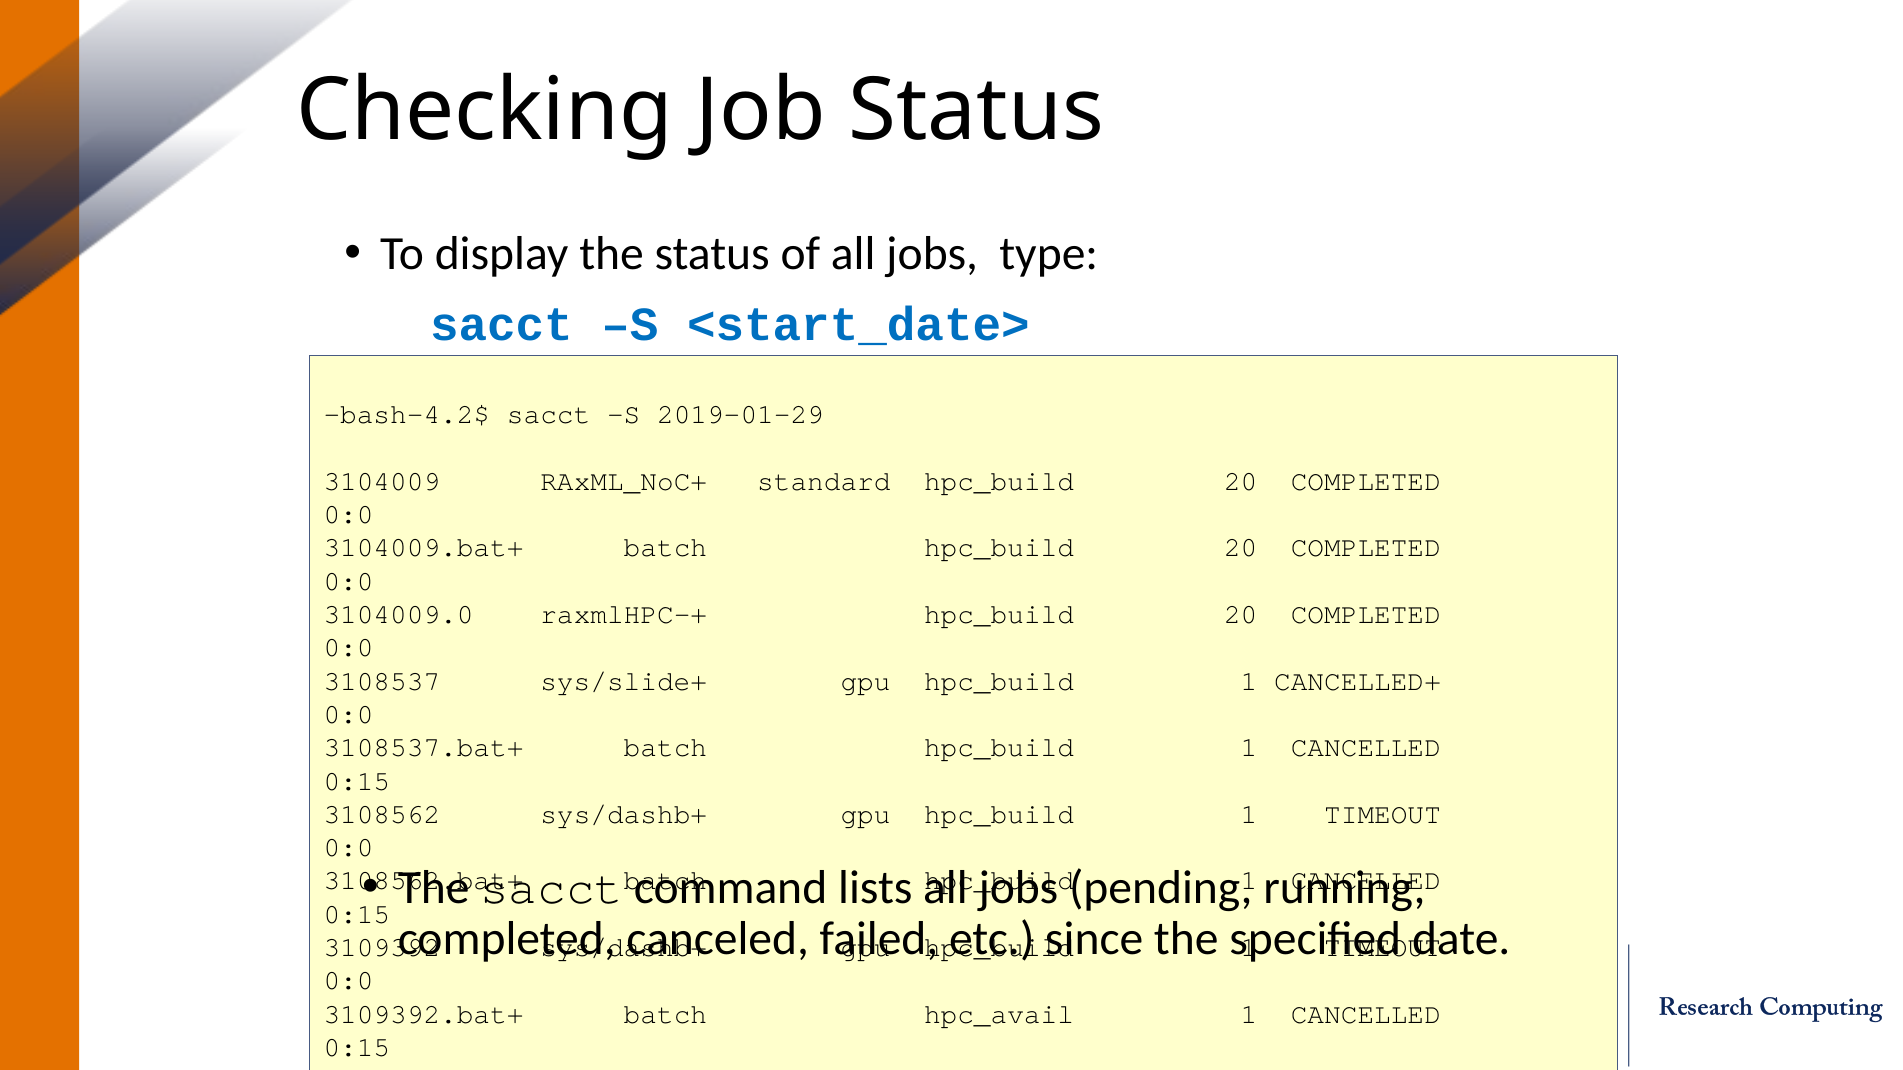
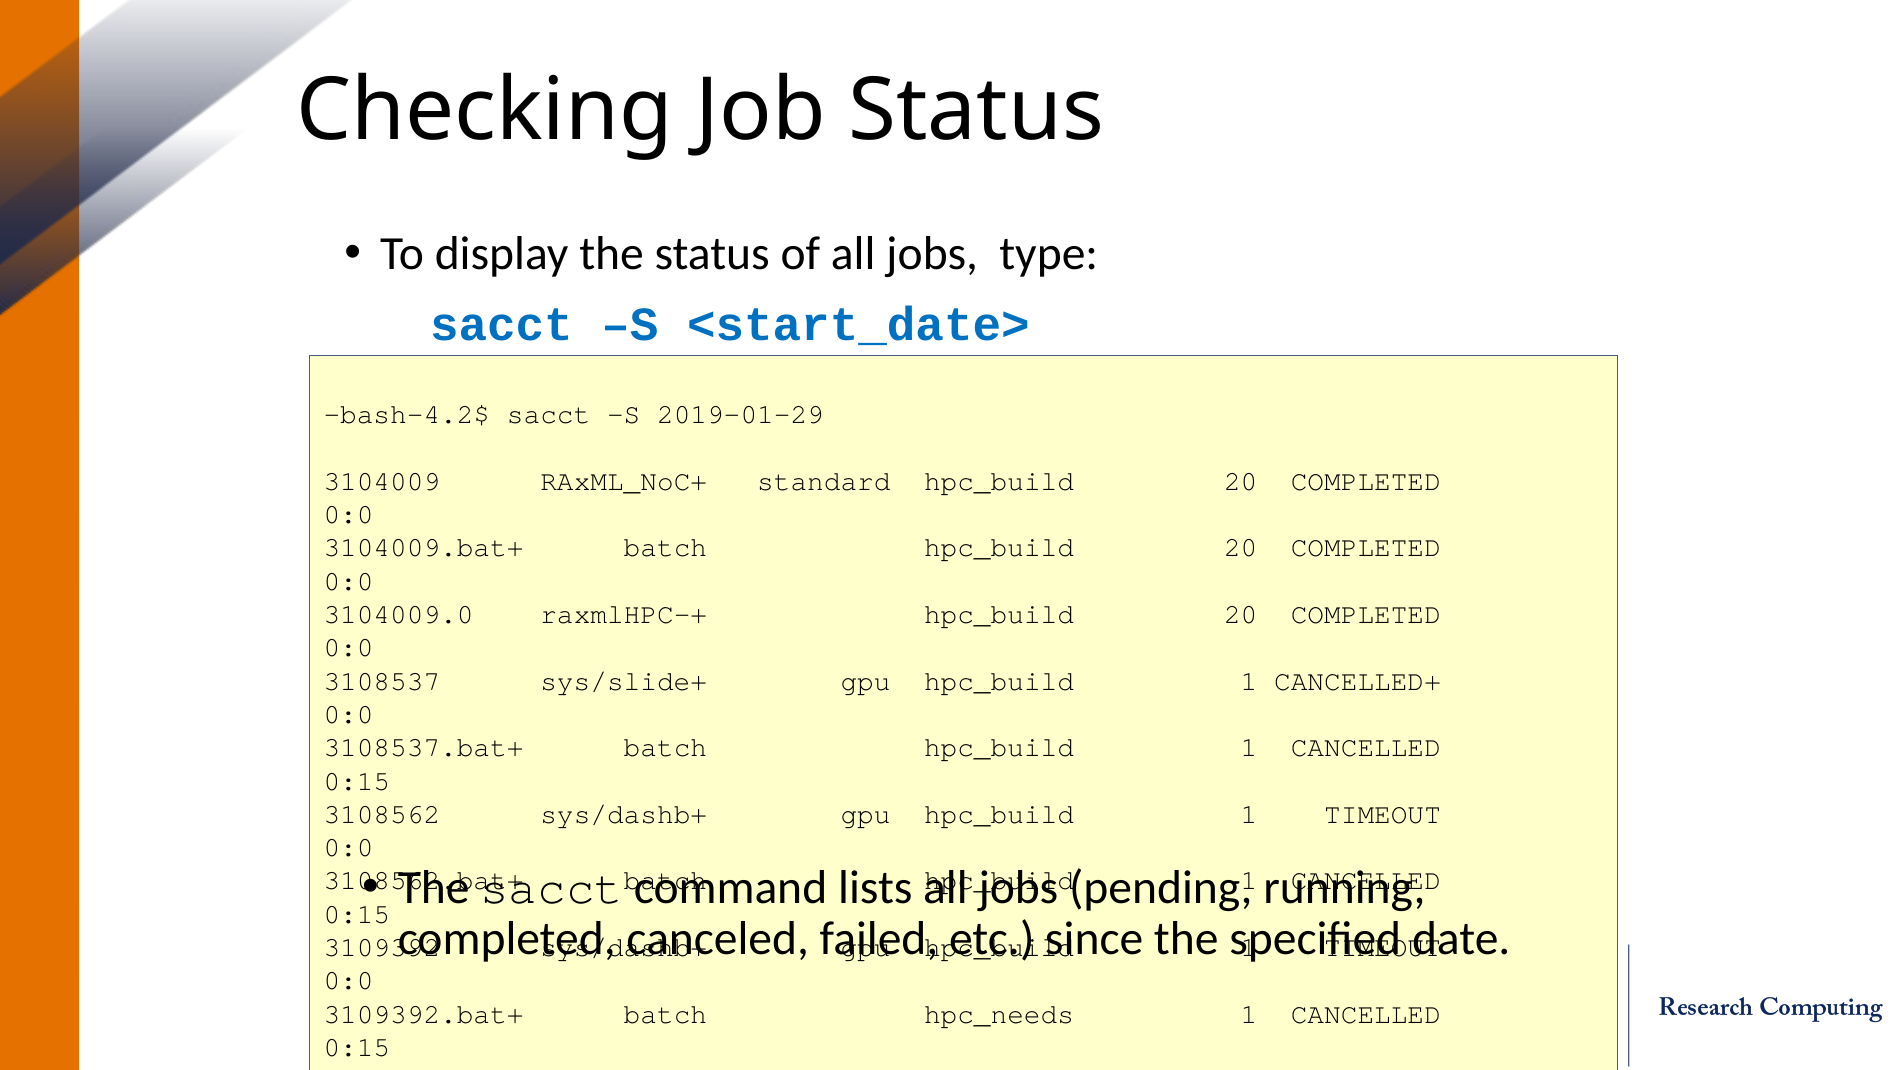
hpc_avail: hpc_avail -> hpc_needs
